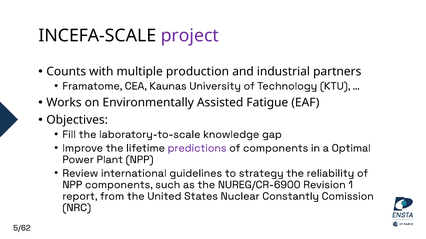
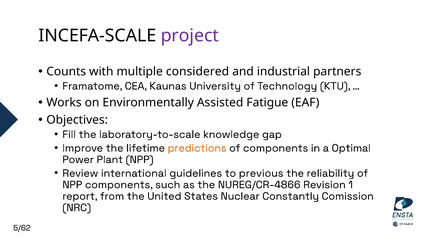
production: production -> considered
predictions colour: purple -> orange
strategy: strategy -> previous
NUREG/CR-6900: NUREG/CR-6900 -> NUREG/CR-4866
